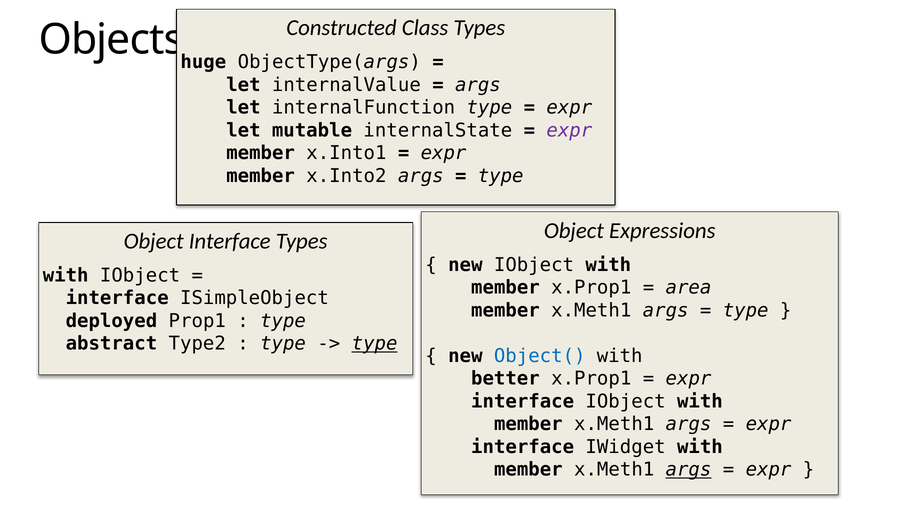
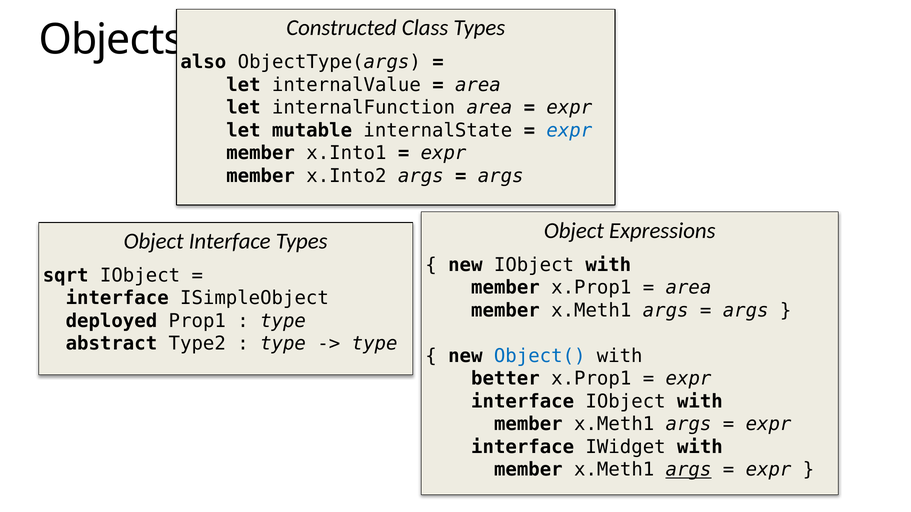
huge: huge -> also
args at (478, 85): args -> area
internalFunction type: type -> area
expr at (569, 131) colour: purple -> blue
type at (501, 176): type -> args
with at (66, 276): with -> sqrt
type at (746, 311): type -> args
type at (375, 344) underline: present -> none
